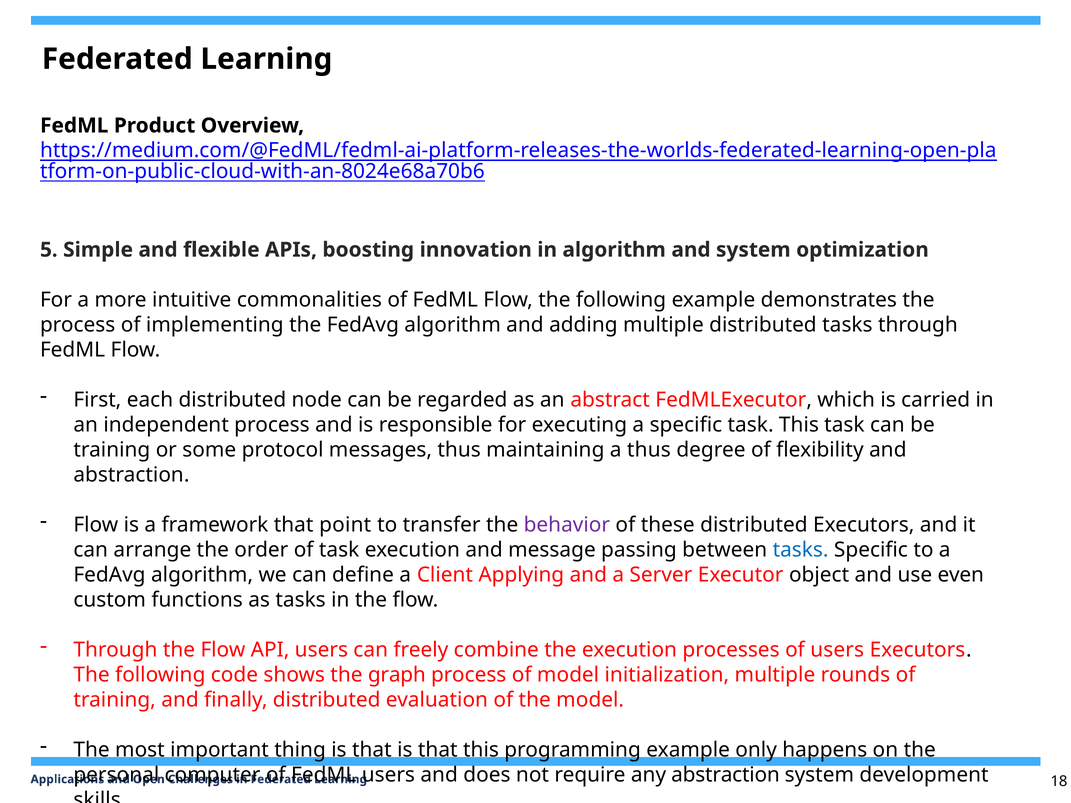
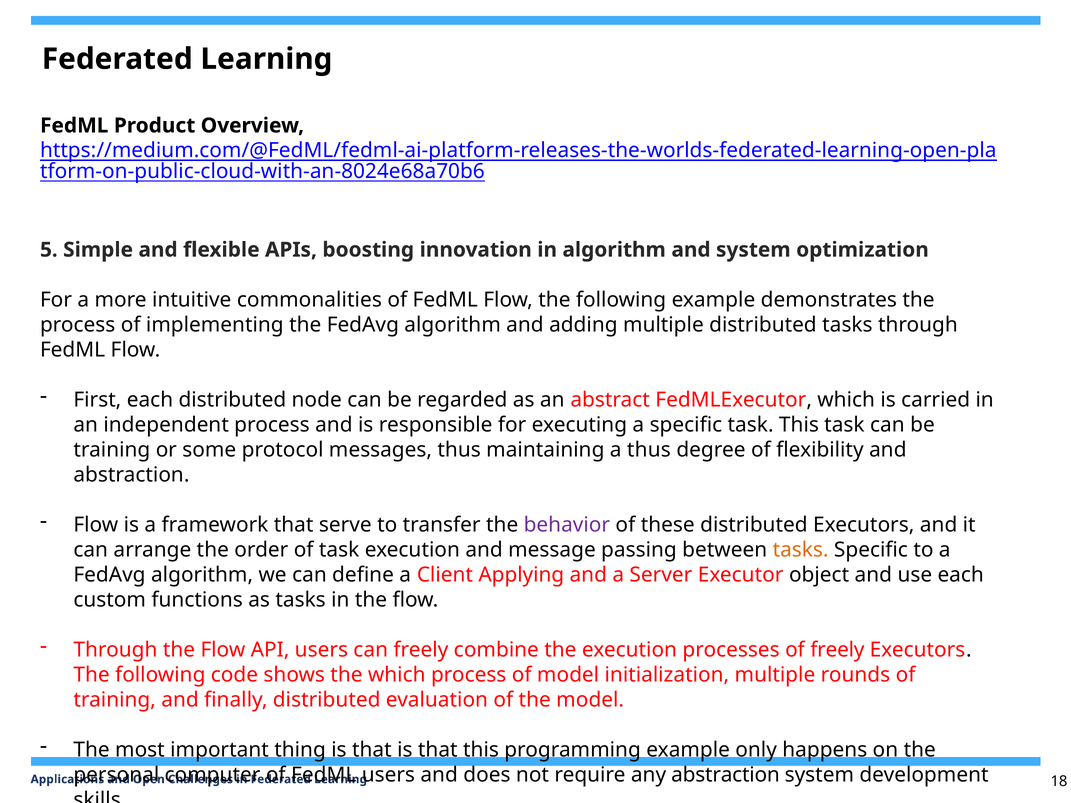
point: point -> serve
tasks at (801, 550) colour: blue -> orange
use even: even -> each
of users: users -> freely
the graph: graph -> which
